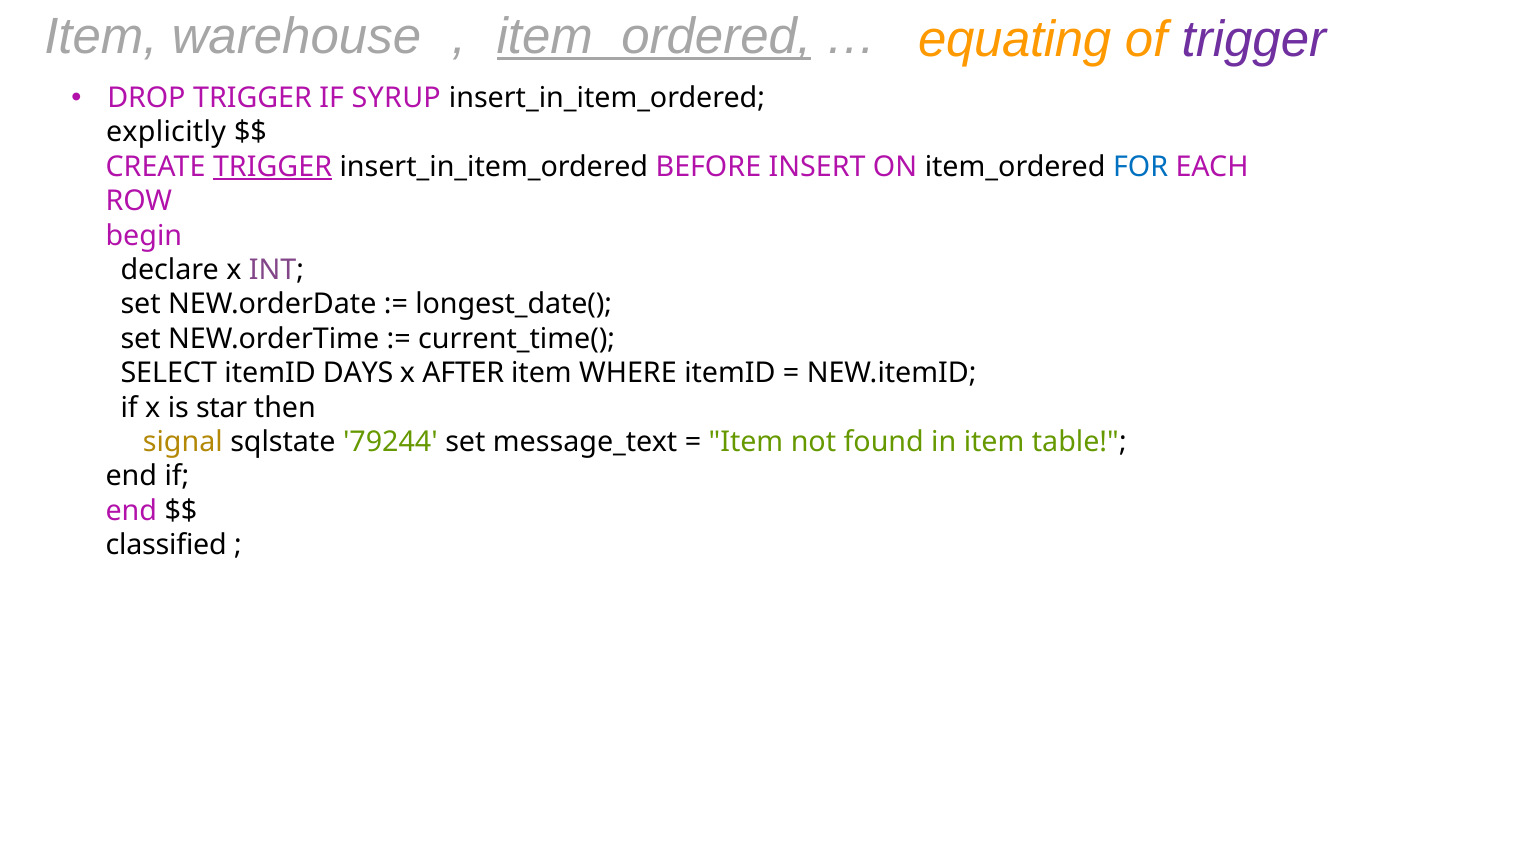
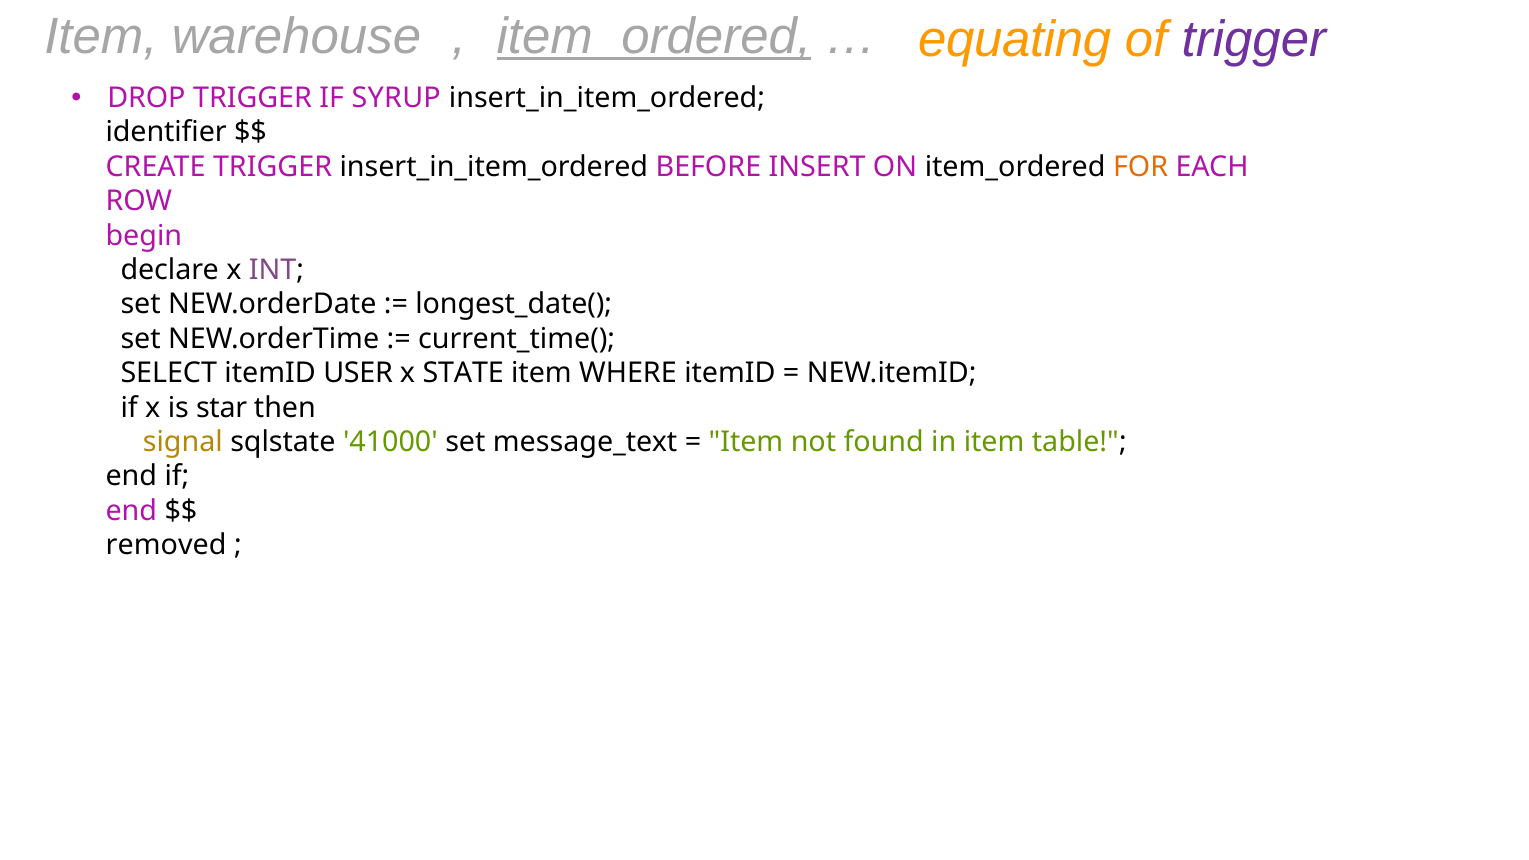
explicitly: explicitly -> identifier
TRIGGER at (273, 167) underline: present -> none
FOR colour: blue -> orange
DAYS: DAYS -> USER
AFTER: AFTER -> STATE
79244: 79244 -> 41000
classified: classified -> removed
